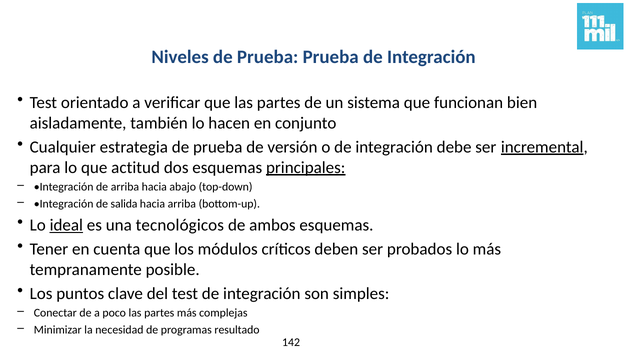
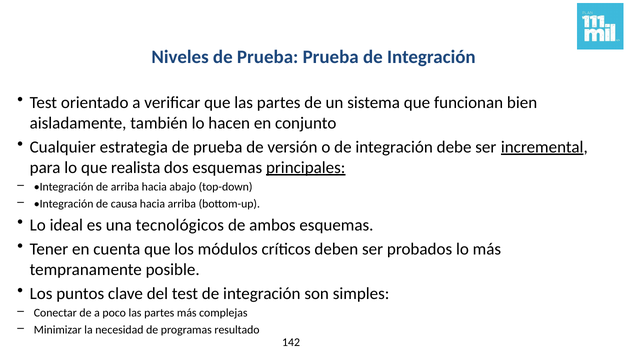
actitud: actitud -> realista
salida: salida -> causa
ideal underline: present -> none
